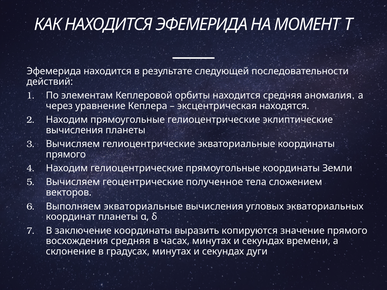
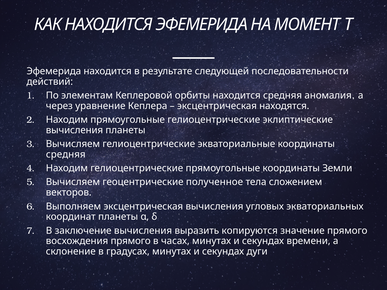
прямого at (66, 155): прямого -> средняя
Выполняем экваториальные: экваториальные -> эксцентрическая
заключение координаты: координаты -> вычисления
восхождения средняя: средняя -> прямого
